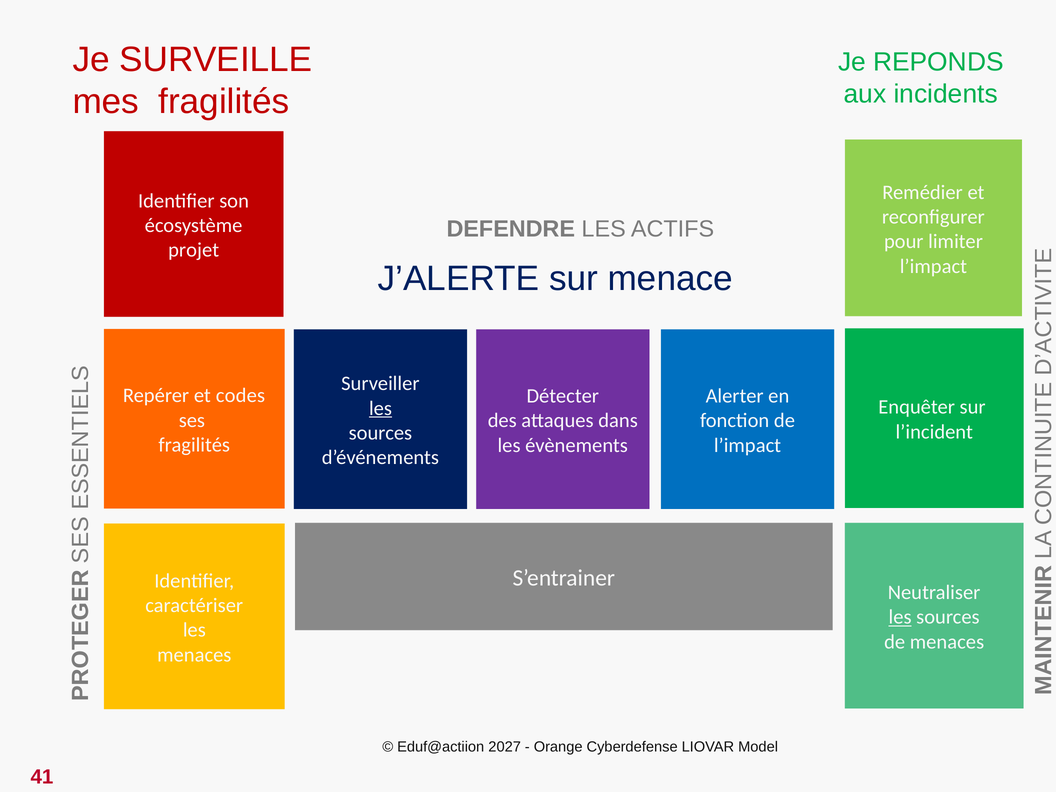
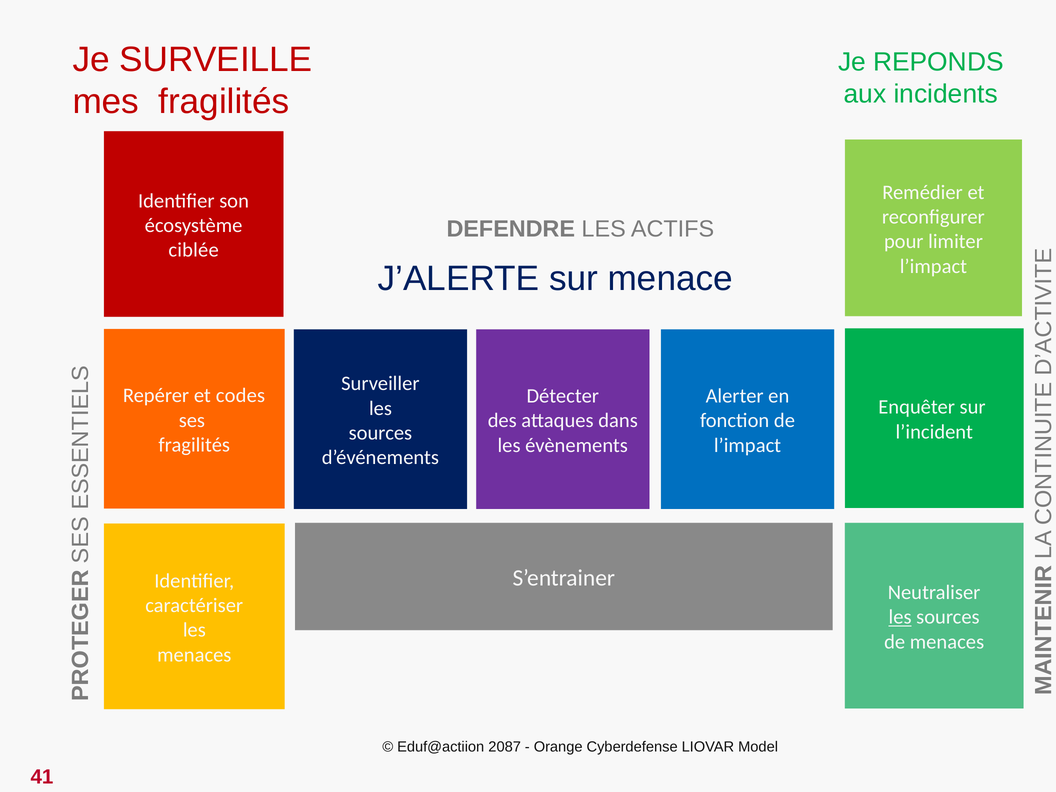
projet: projet -> ciblée
les at (381, 408) underline: present -> none
2027: 2027 -> 2087
